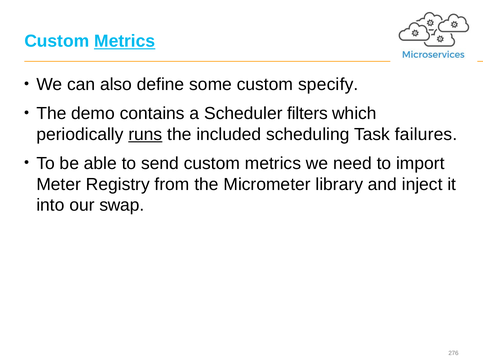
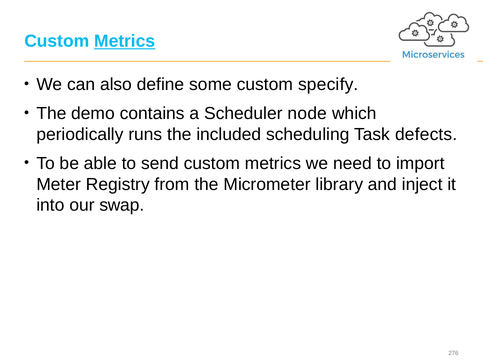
filters: filters -> node
runs underline: present -> none
failures: failures -> defects
